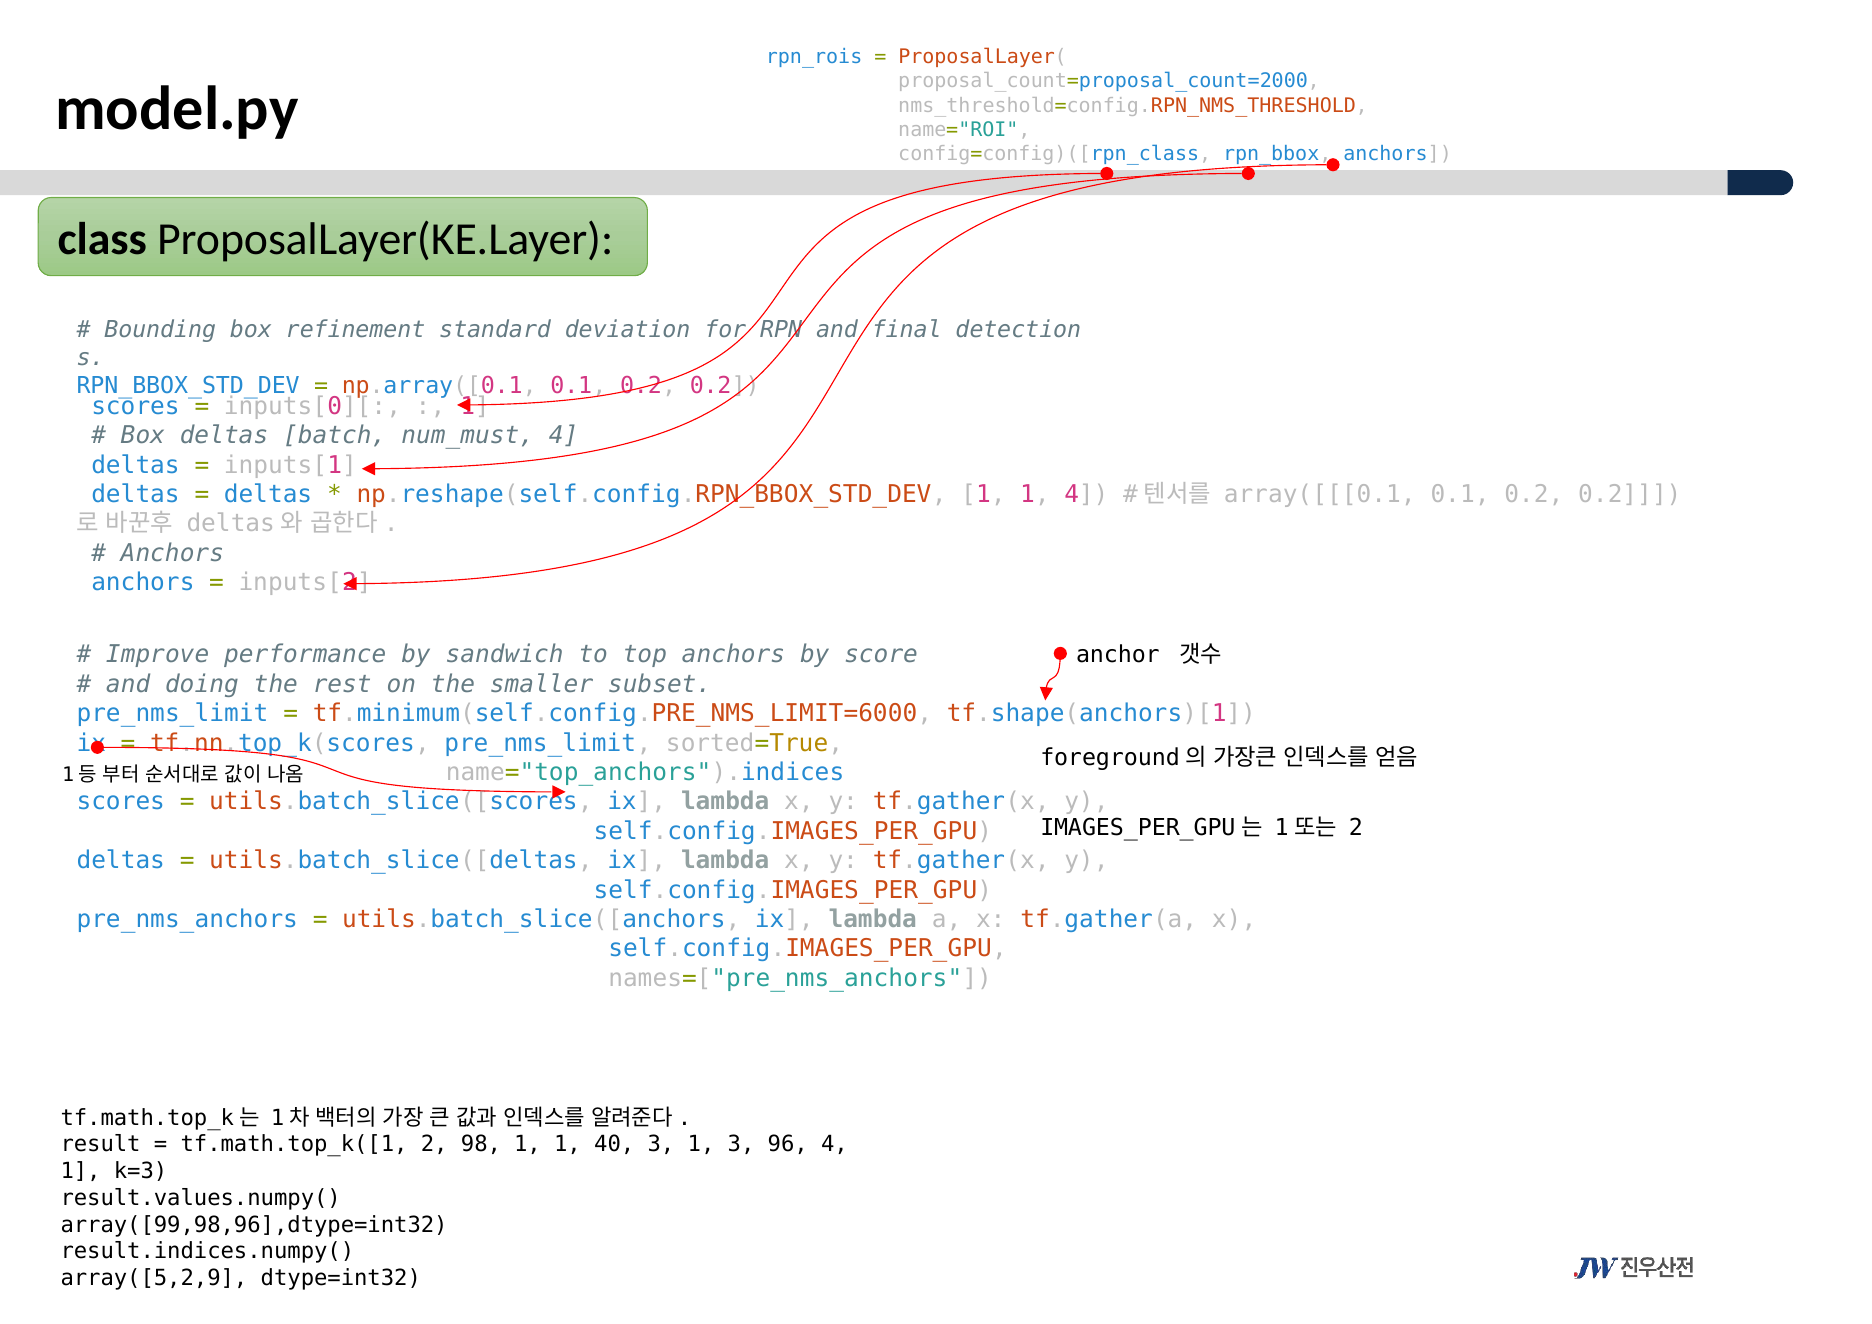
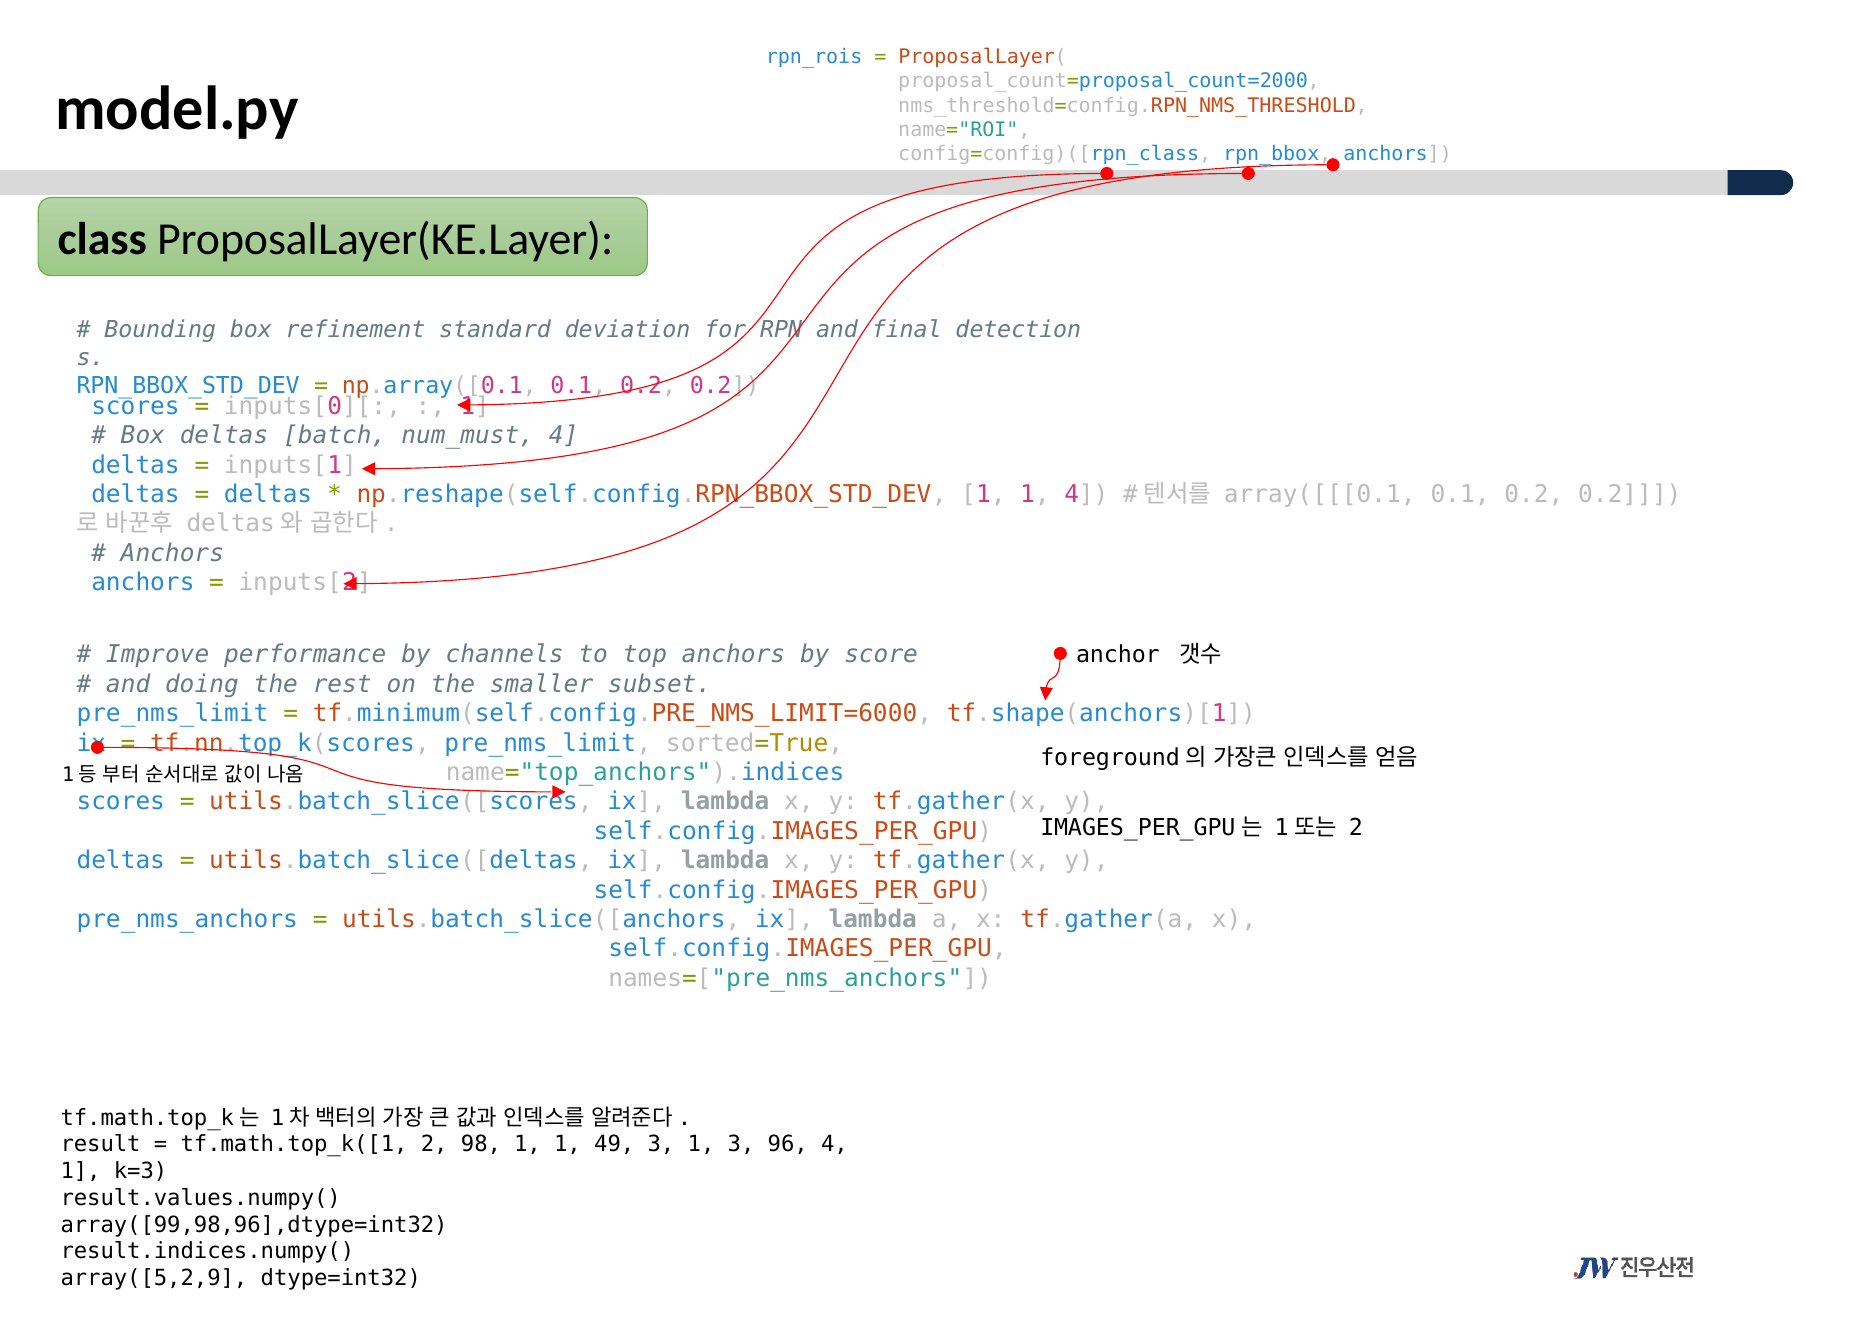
sandwich: sandwich -> channels
40: 40 -> 49
